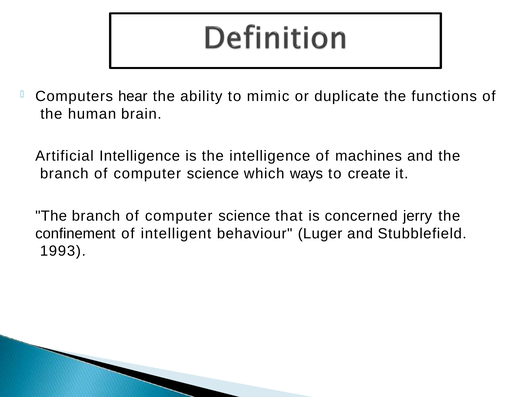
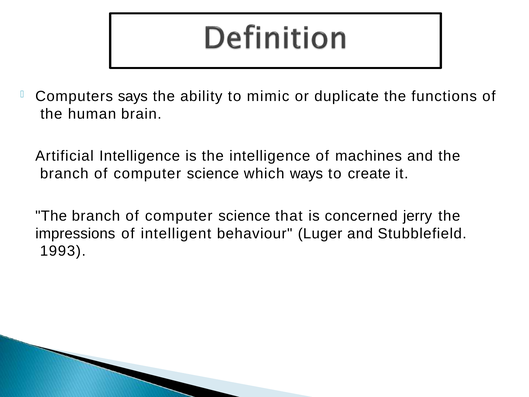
hear: hear -> says
confinement: confinement -> impressions
